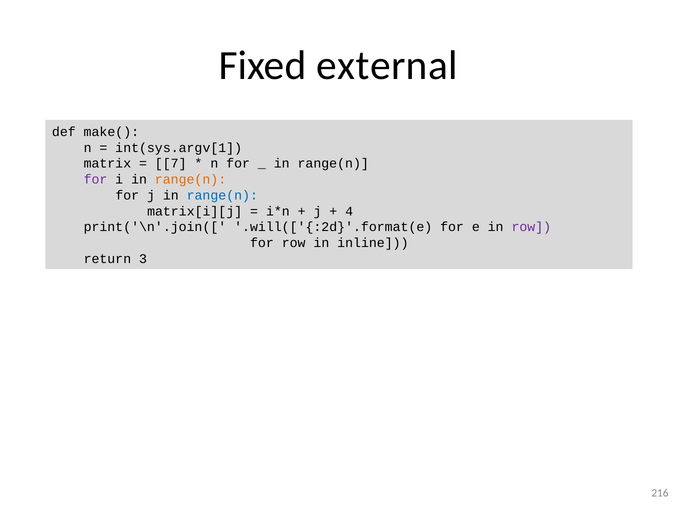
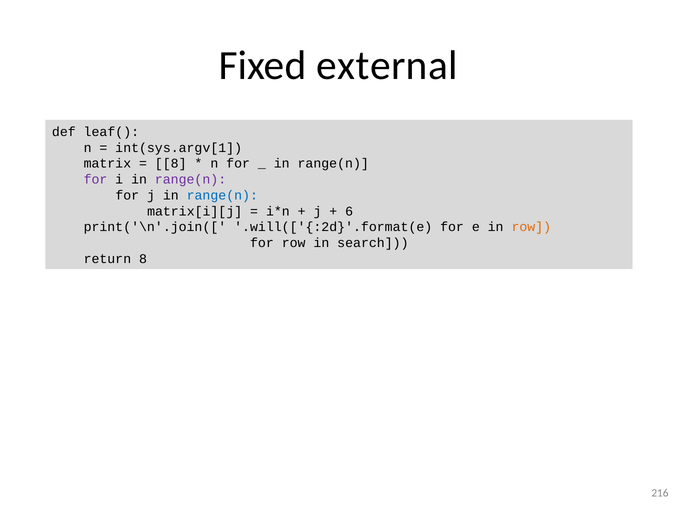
make(: make( -> leaf(
7 at (171, 163): 7 -> 8
range(n at (191, 179) colour: orange -> purple
4: 4 -> 6
row at (531, 227) colour: purple -> orange
inline: inline -> search
return 3: 3 -> 8
